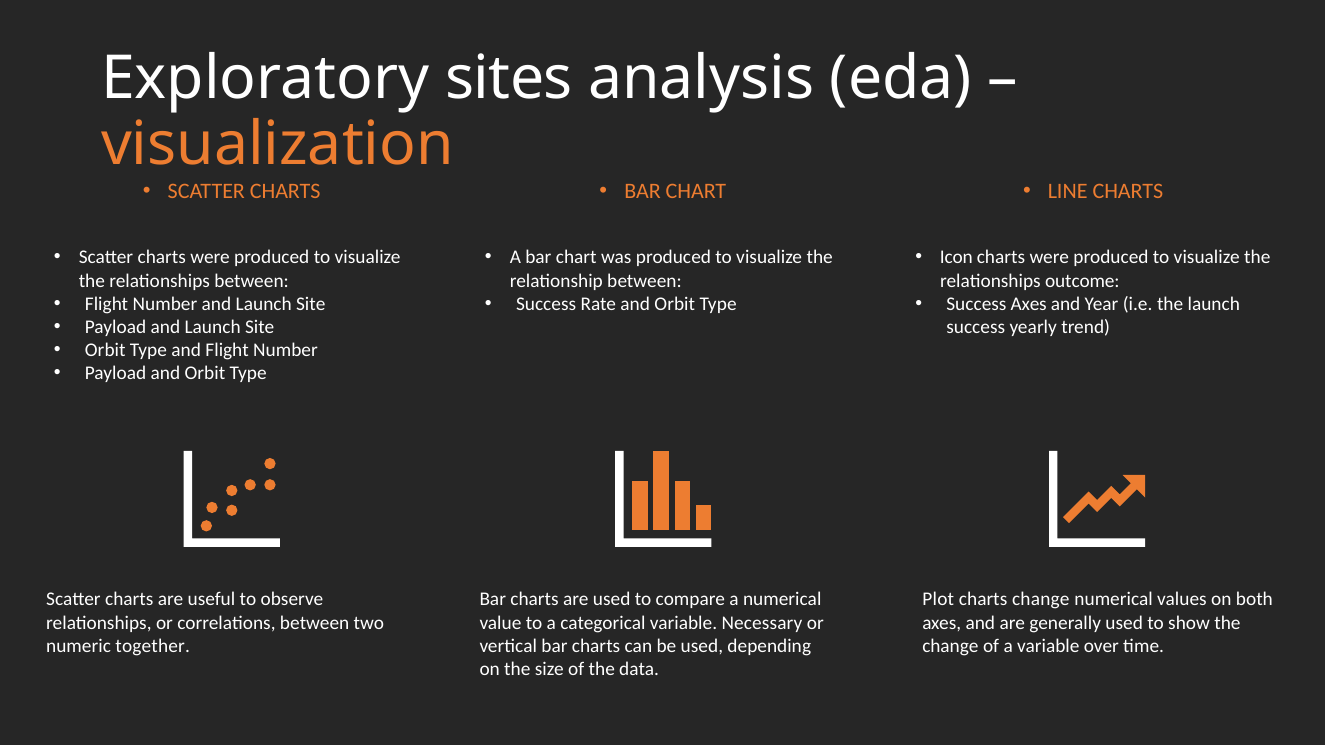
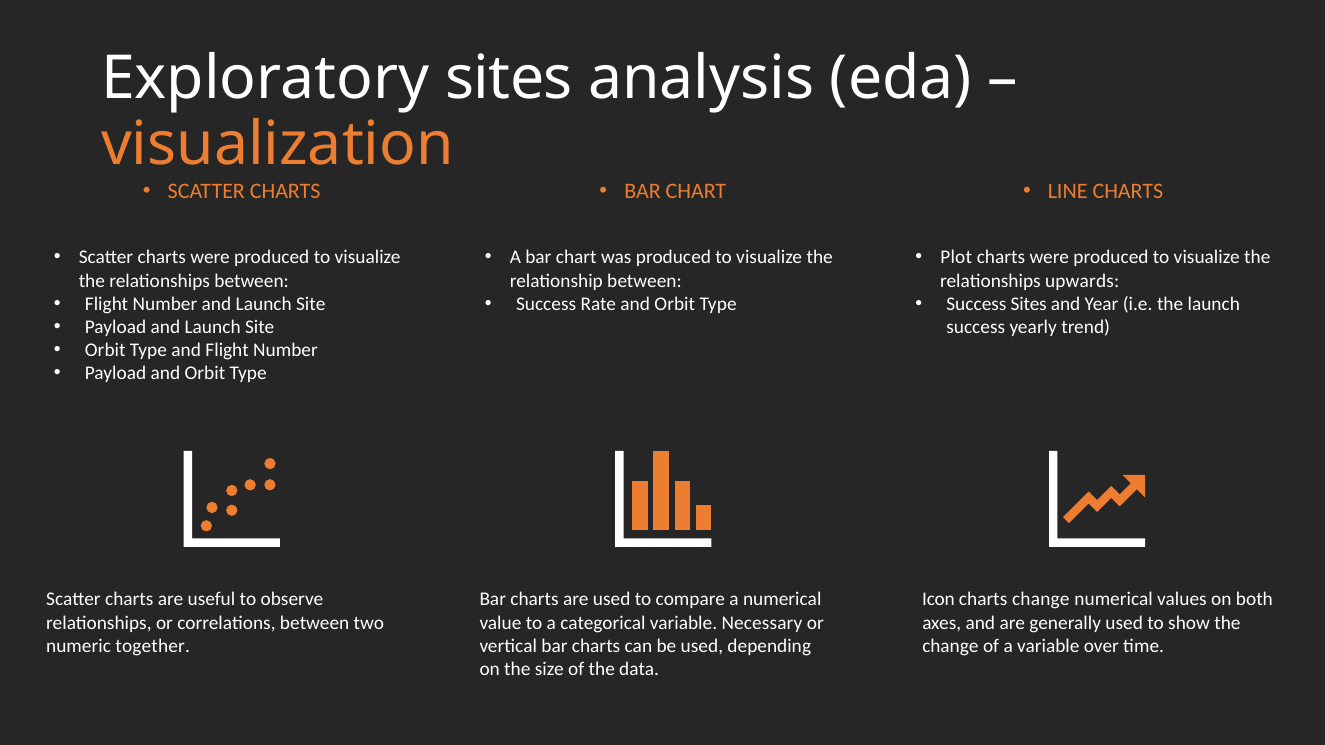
Icon: Icon -> Plot
outcome: outcome -> upwards
Success Axes: Axes -> Sites
Plot: Plot -> Icon
